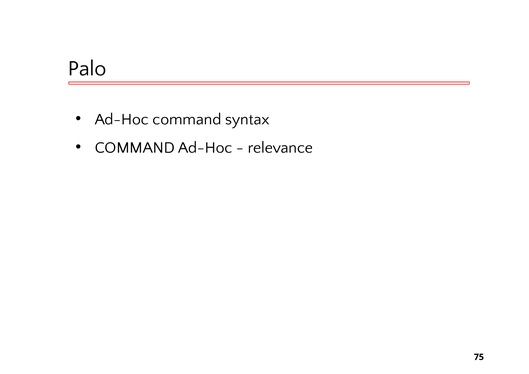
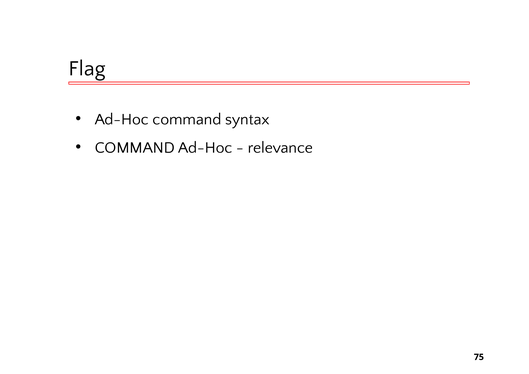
Palo: Palo -> Flag
